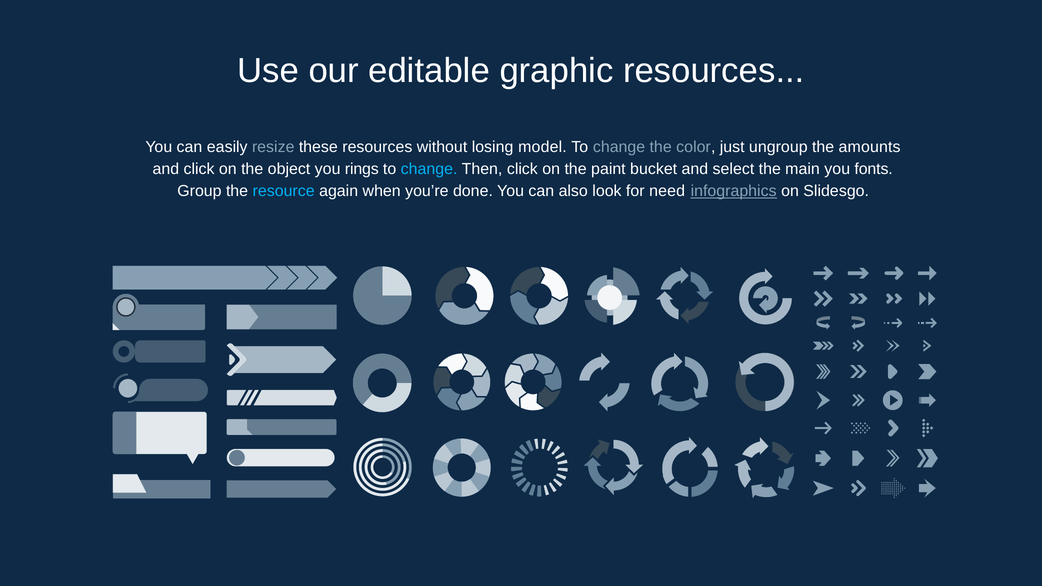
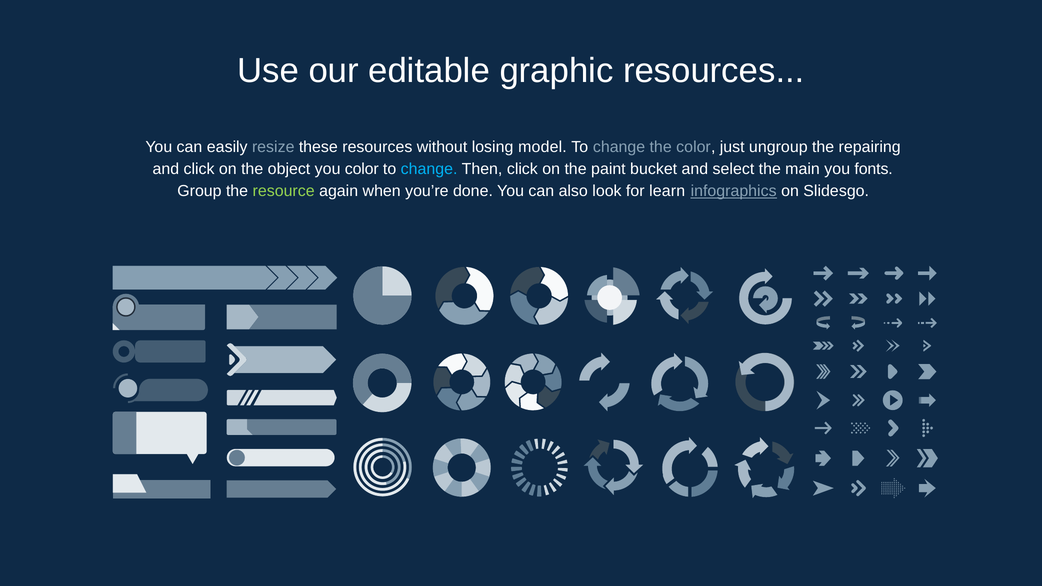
amounts: amounts -> repairing
you rings: rings -> color
resource colour: light blue -> light green
need: need -> learn
